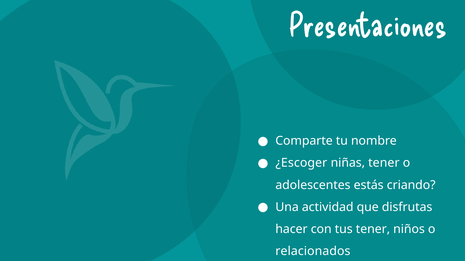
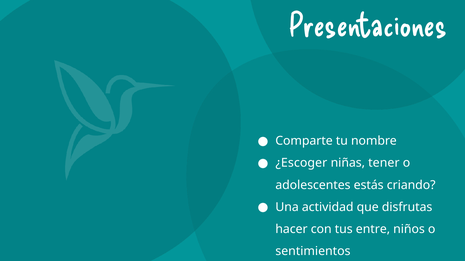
tus tener: tener -> entre
relacionados: relacionados -> sentimientos
